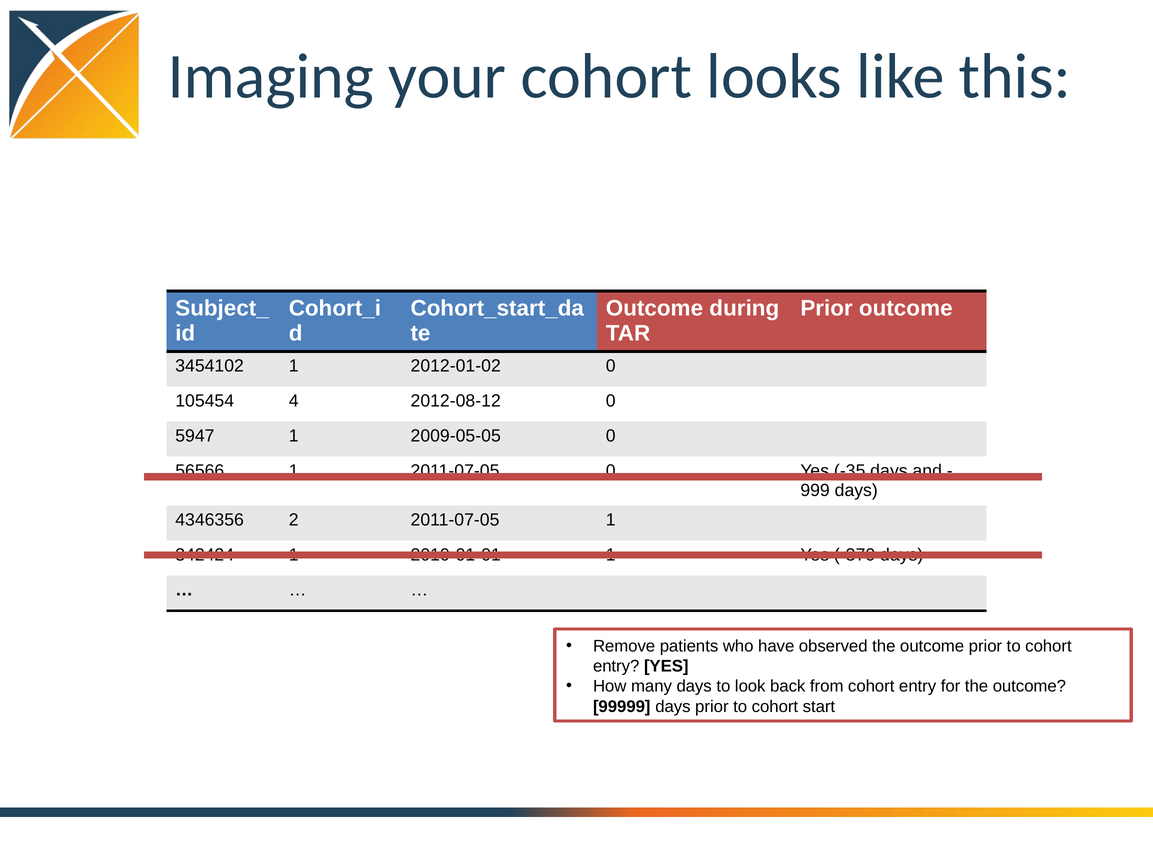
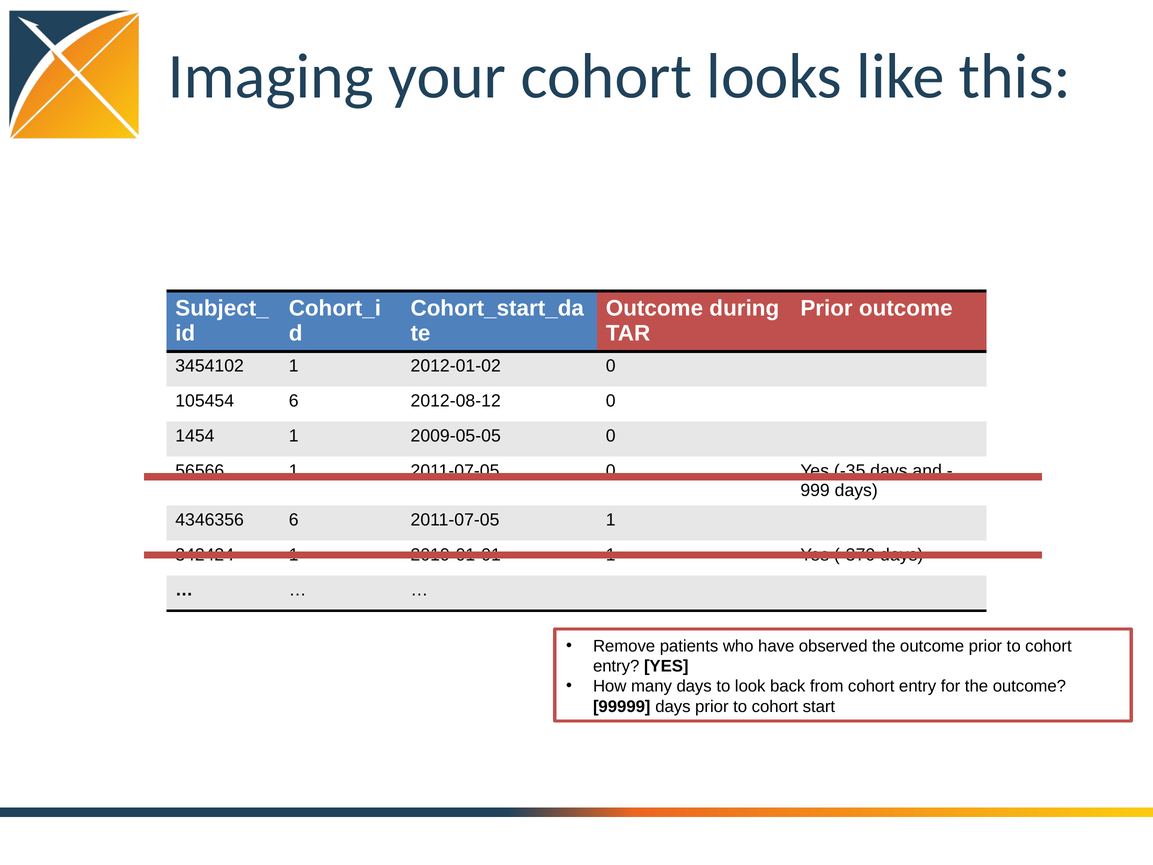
105454 4: 4 -> 6
5947: 5947 -> 1454
4346356 2: 2 -> 6
